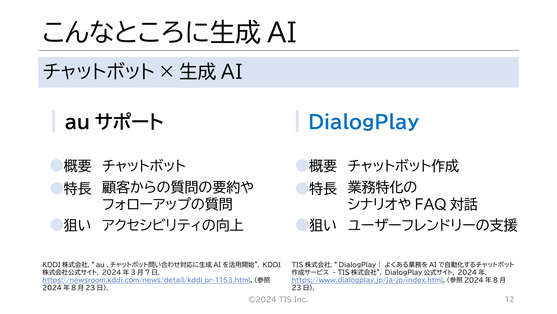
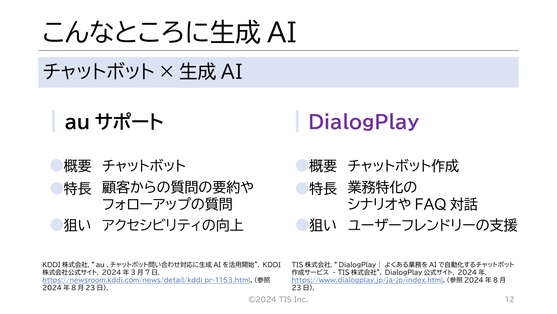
DialogPlay colour: blue -> purple
